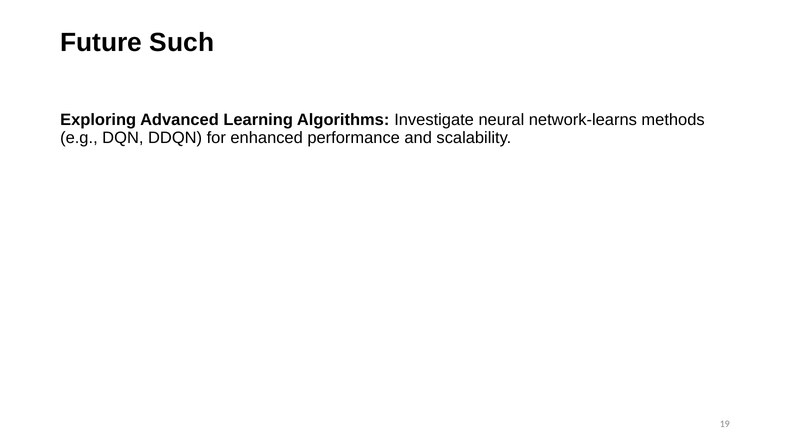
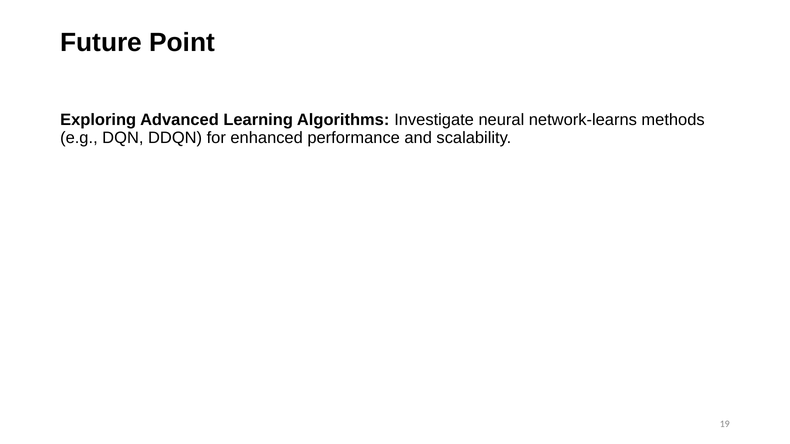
Such: Such -> Point
